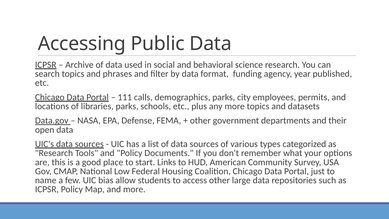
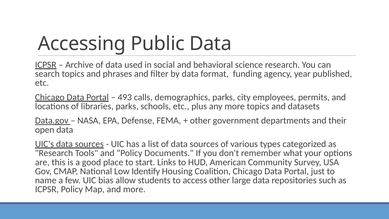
111: 111 -> 493
Federal: Federal -> Identify
